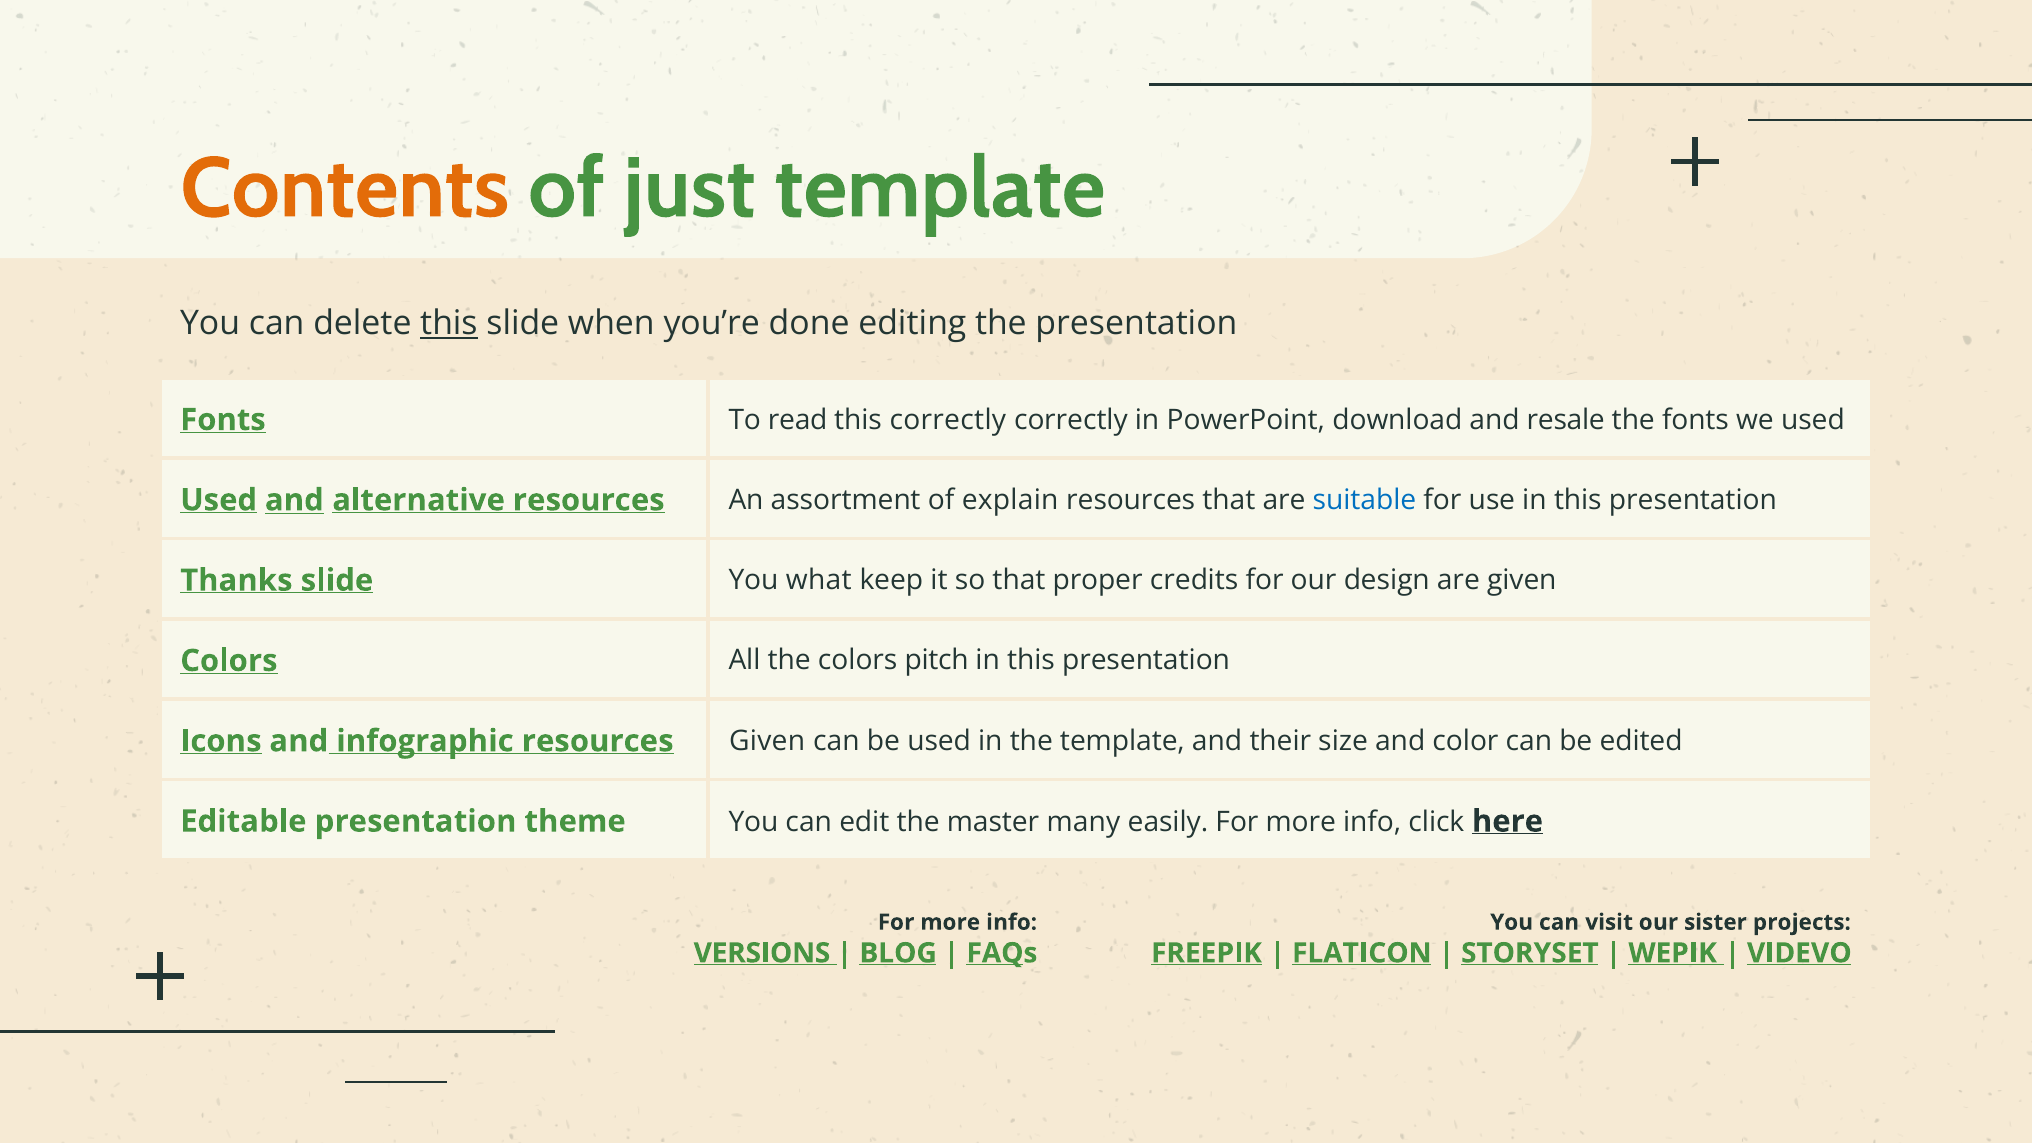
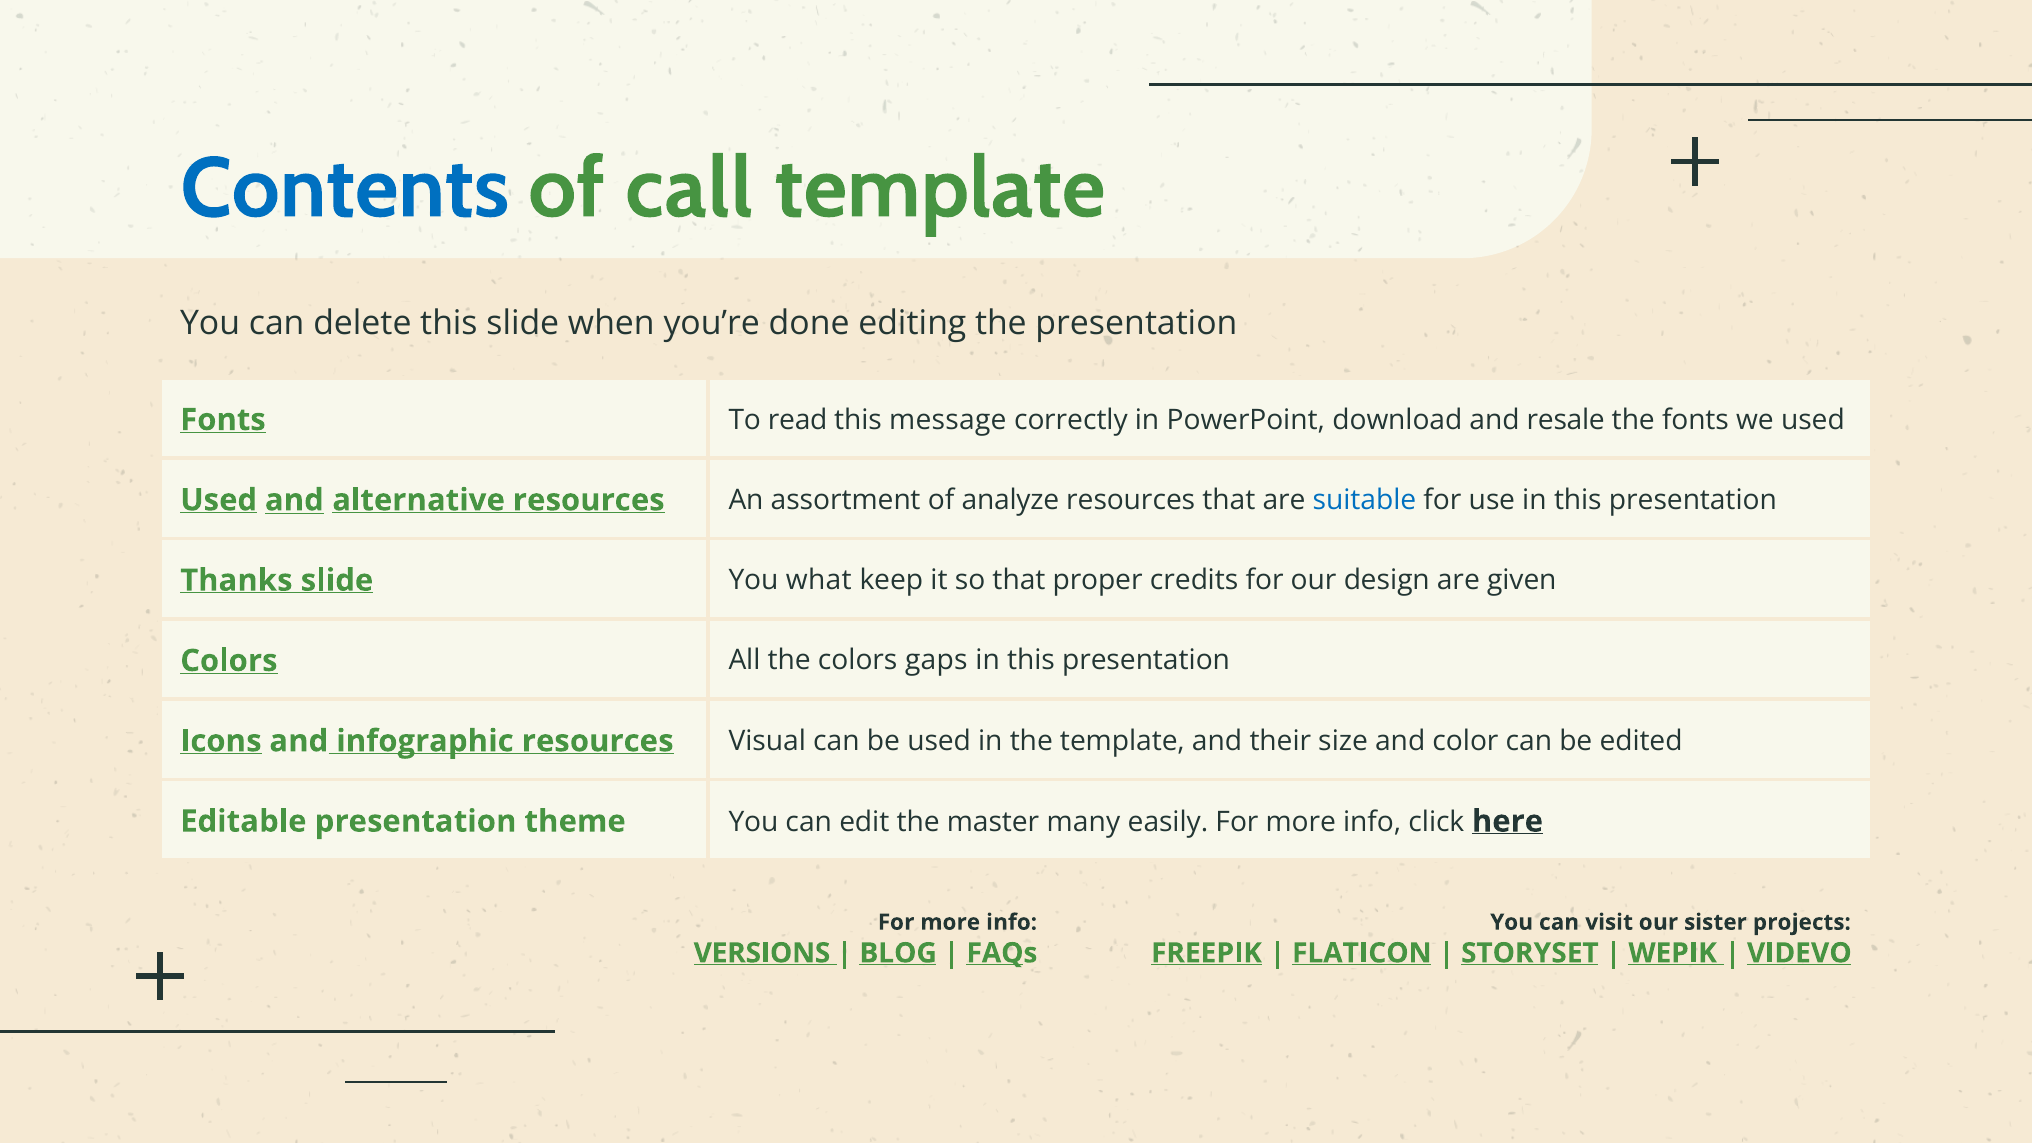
Contents colour: orange -> blue
just: just -> call
this at (449, 324) underline: present -> none
this correctly: correctly -> message
explain: explain -> analyze
pitch: pitch -> gaps
resources Given: Given -> Visual
